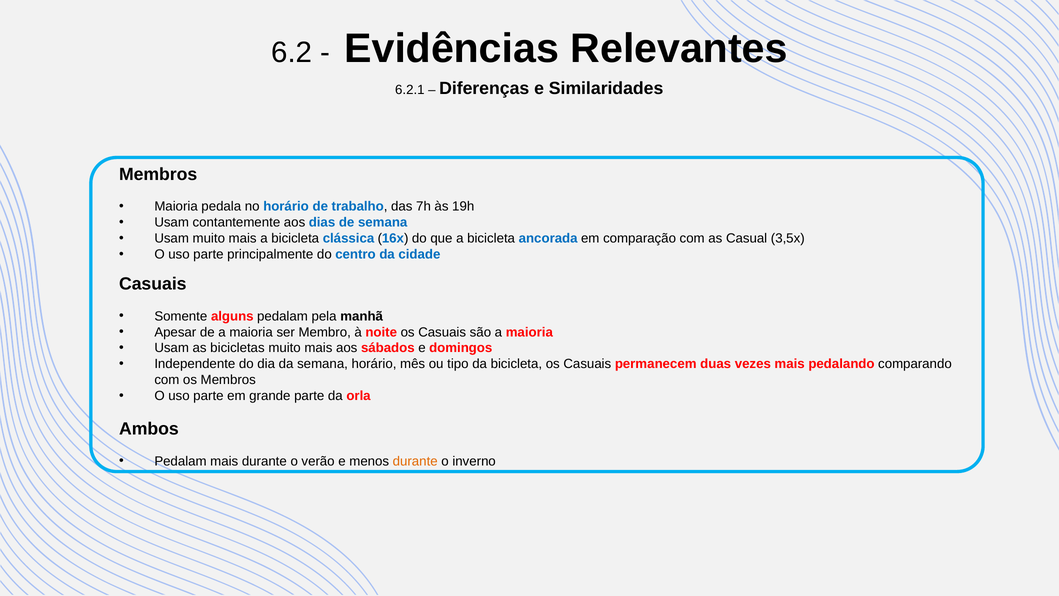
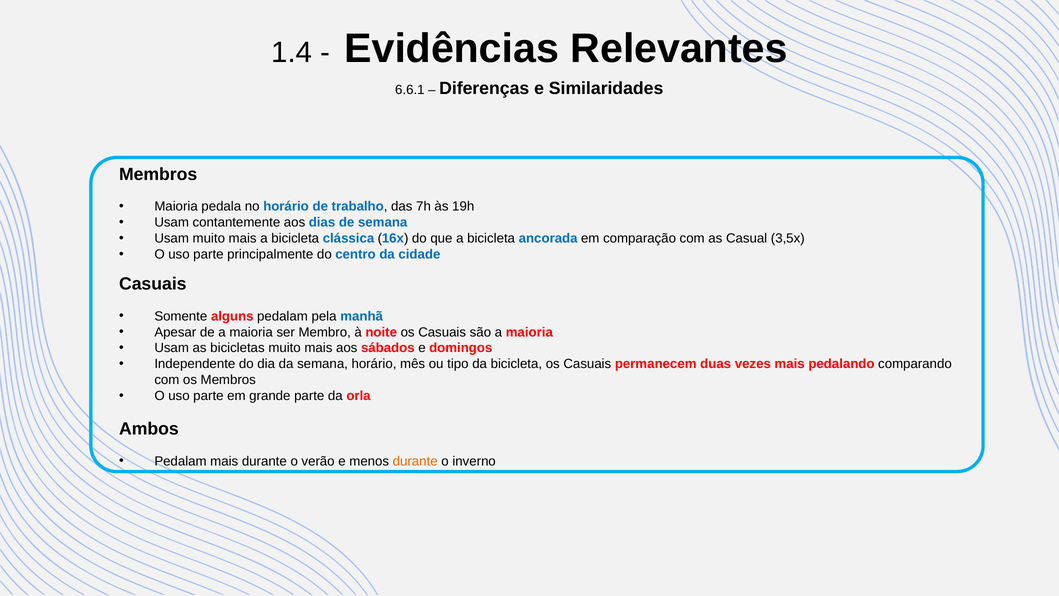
6.2: 6.2 -> 1.4
6.2.1: 6.2.1 -> 6.6.1
manhã colour: black -> blue
